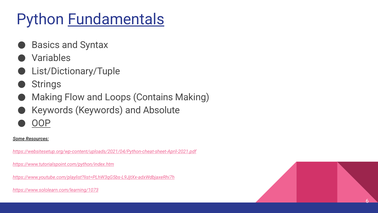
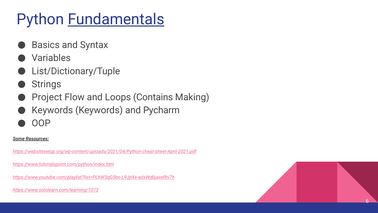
Making at (47, 97): Making -> Project
Absolute: Absolute -> Pycharm
OOP underline: present -> none
